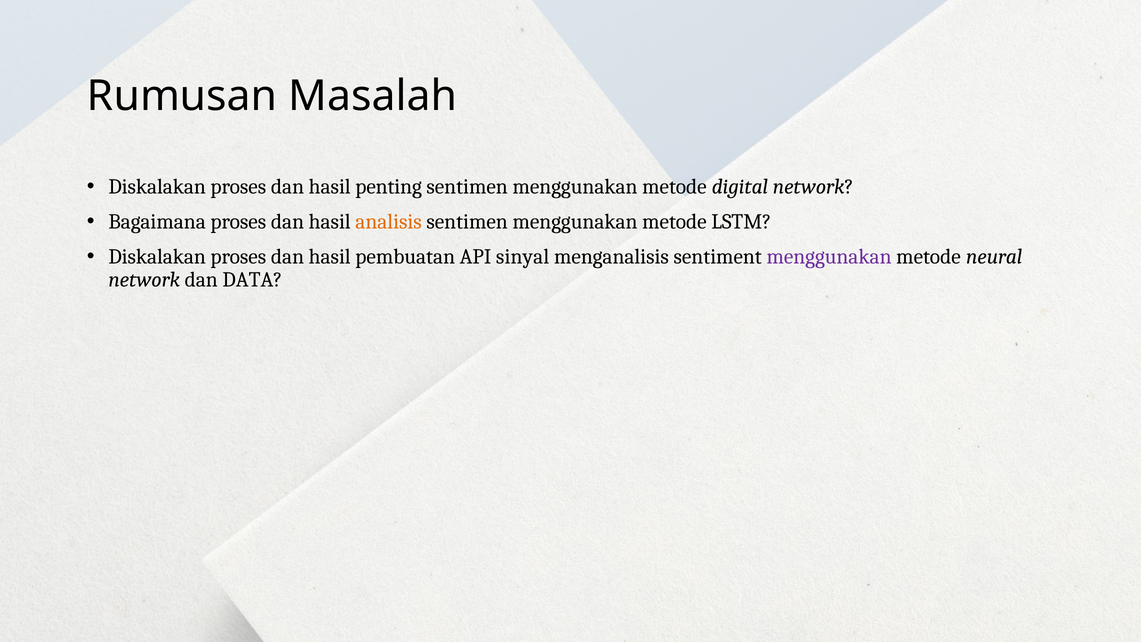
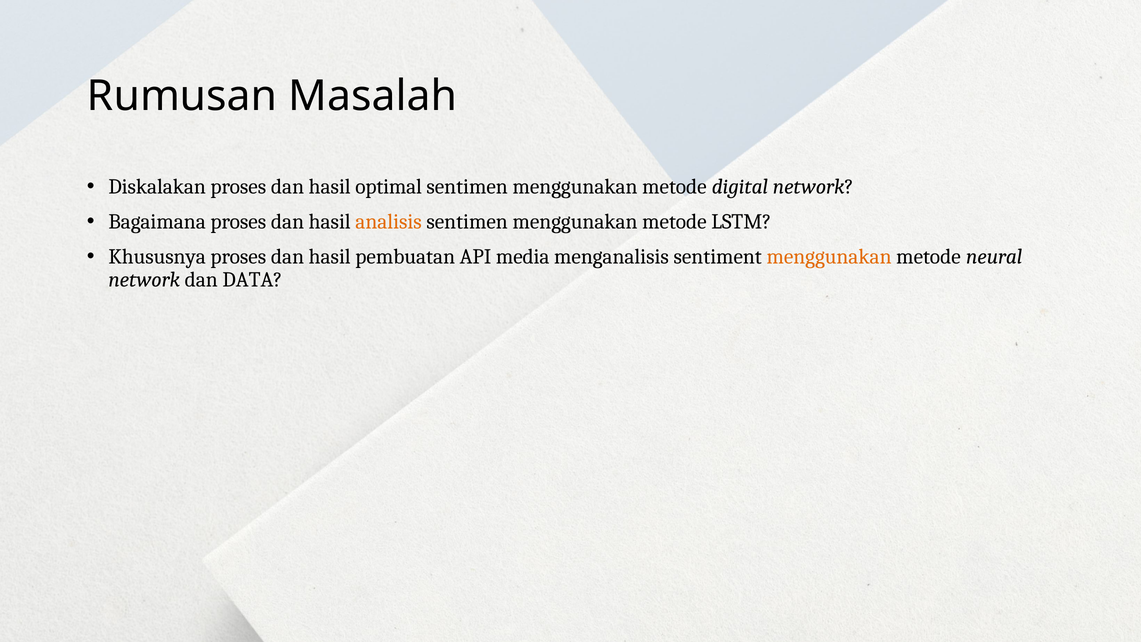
penting: penting -> optimal
Diskalakan at (157, 257): Diskalakan -> Khususnya
sinyal: sinyal -> media
menggunakan at (829, 257) colour: purple -> orange
